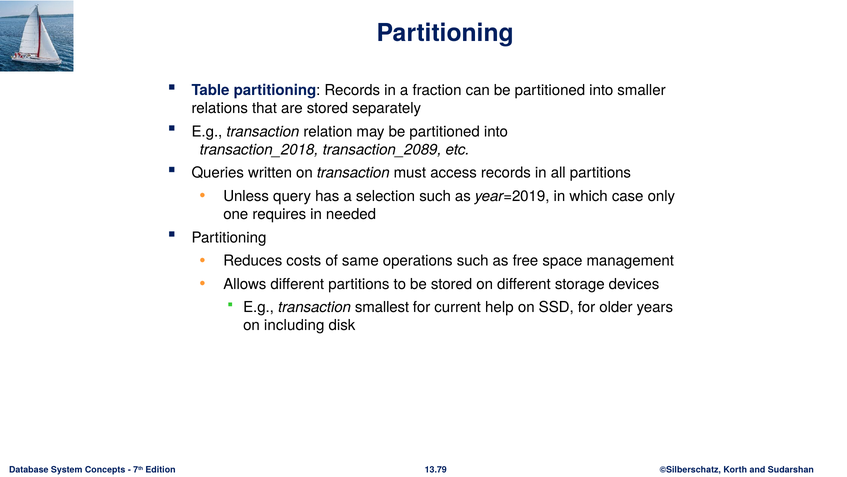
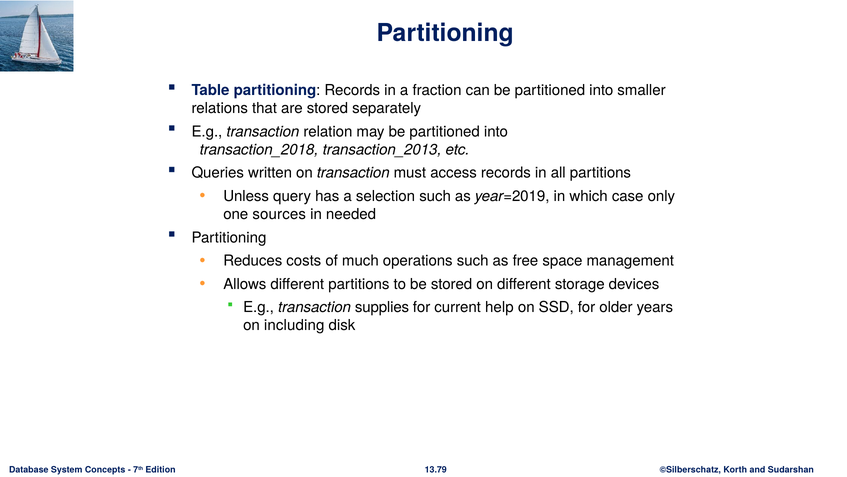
transaction_2089: transaction_2089 -> transaction_2013
requires: requires -> sources
same: same -> much
smallest: smallest -> supplies
